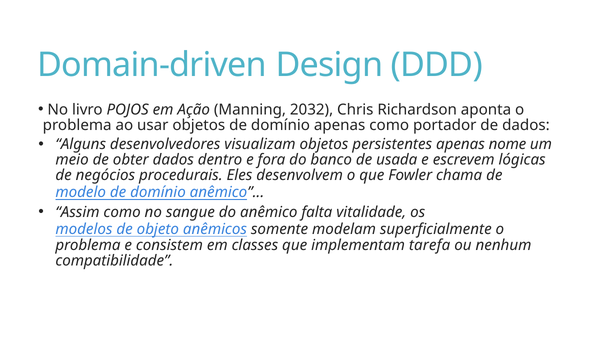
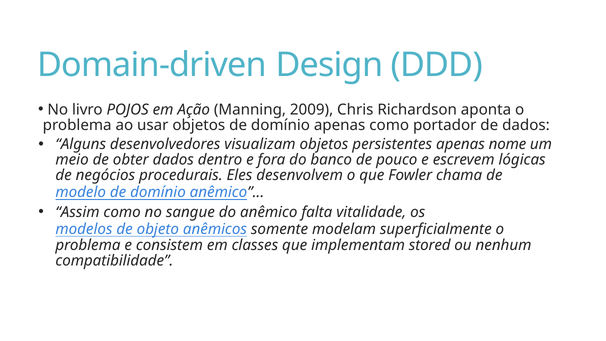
2032: 2032 -> 2009
usada: usada -> pouco
tarefa: tarefa -> stored
